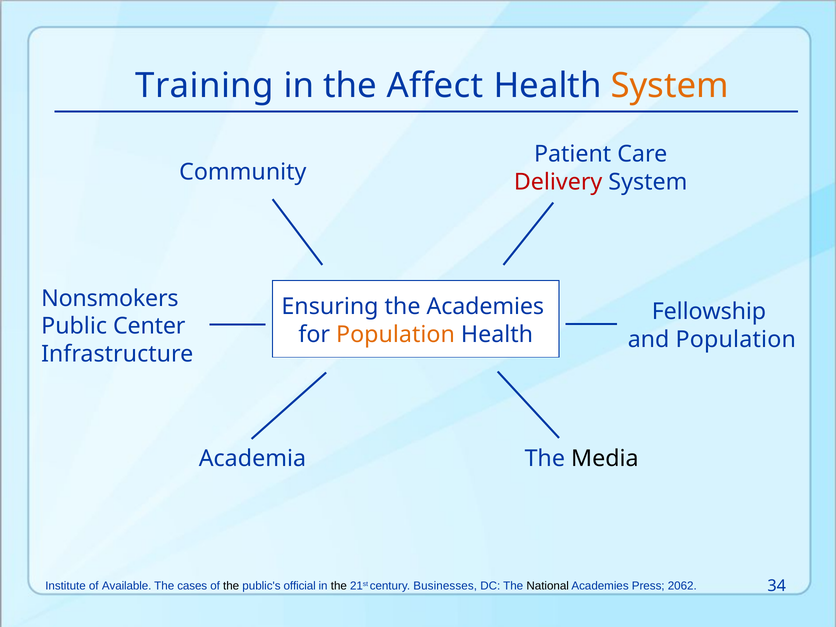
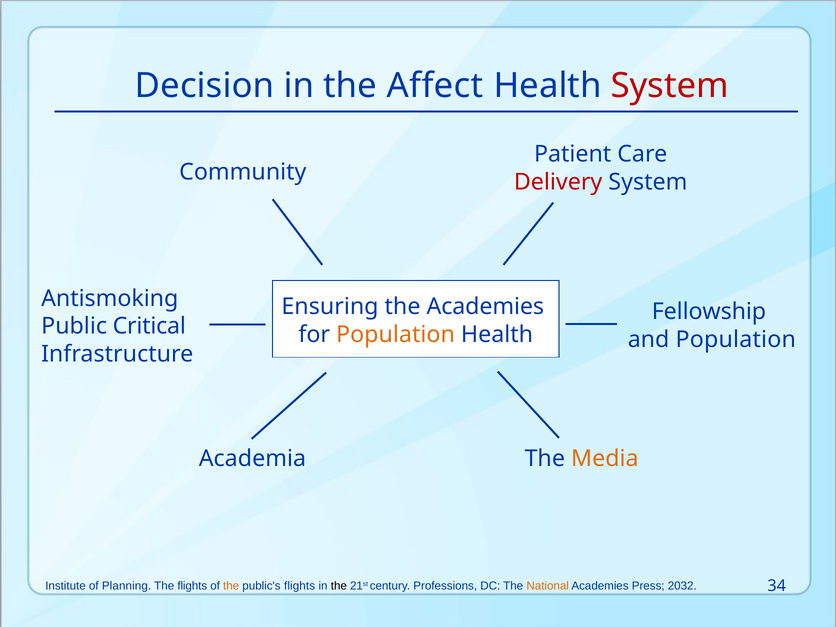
Training: Training -> Decision
System at (670, 86) colour: orange -> red
Nonsmokers: Nonsmokers -> Antismoking
Center: Center -> Critical
Media colour: black -> orange
Available: Available -> Planning
The cases: cases -> flights
the at (231, 586) colour: black -> orange
public's official: official -> flights
Businesses: Businesses -> Professions
National colour: black -> orange
2062: 2062 -> 2032
